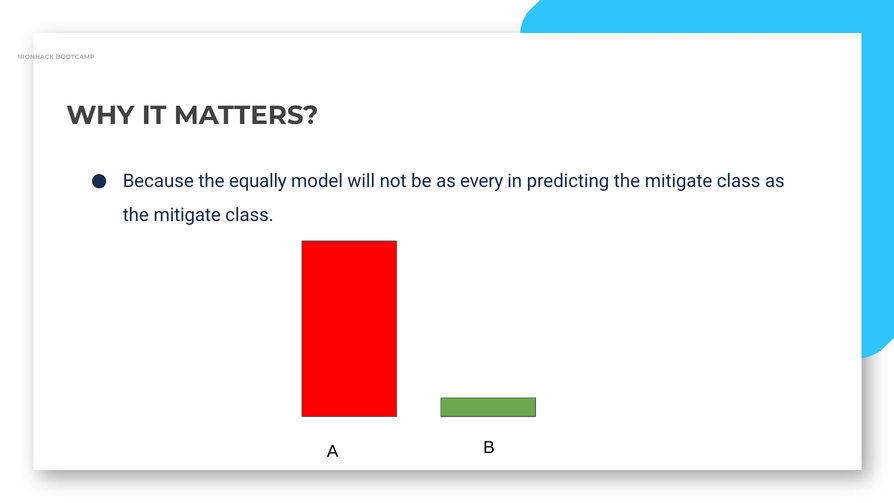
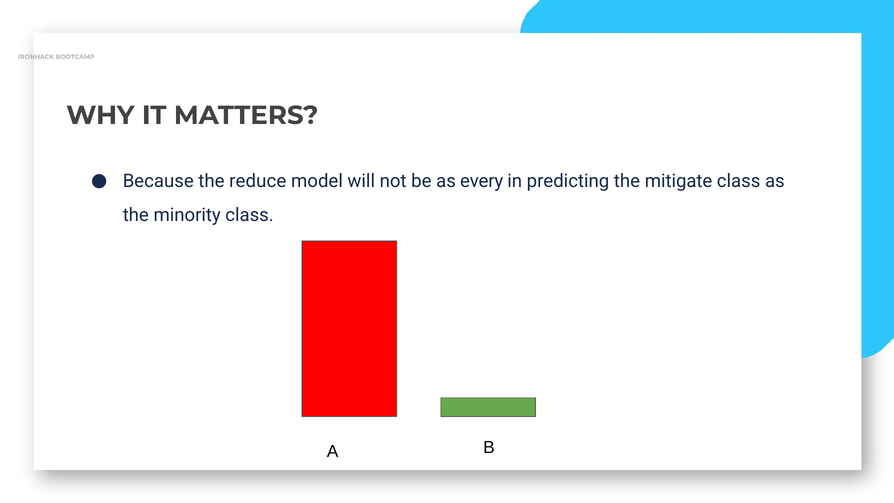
equally: equally -> reduce
mitigate at (187, 215): mitigate -> minority
